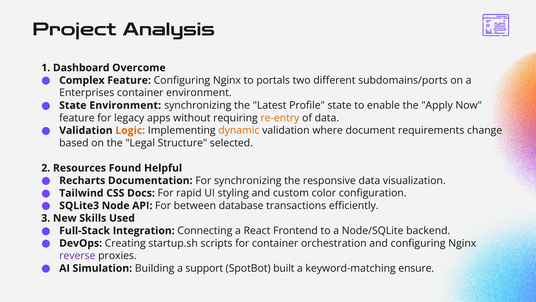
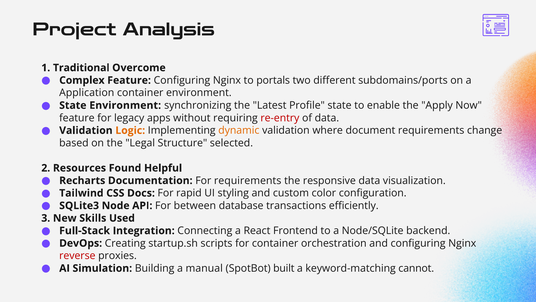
Dashboard: Dashboard -> Traditional
Enterprises: Enterprises -> Application
re-entry colour: orange -> red
For synchronizing: synchronizing -> requirements
reverse colour: purple -> red
support: support -> manual
ensure: ensure -> cannot
